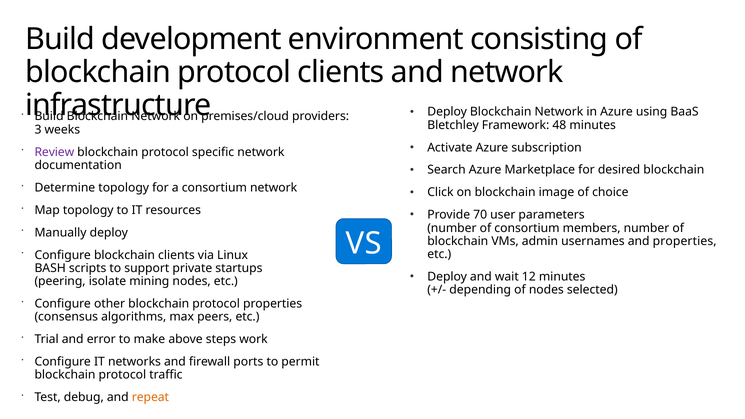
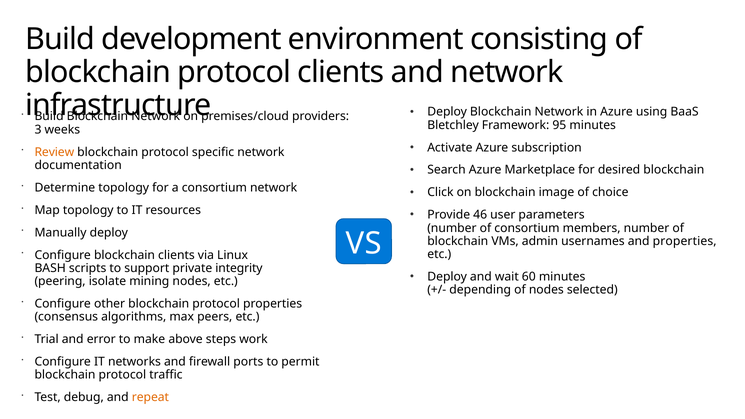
48: 48 -> 95
Review colour: purple -> orange
70: 70 -> 46
startups: startups -> integrity
12: 12 -> 60
